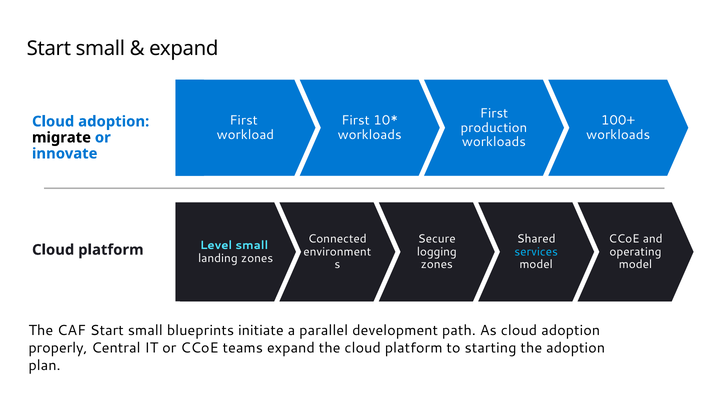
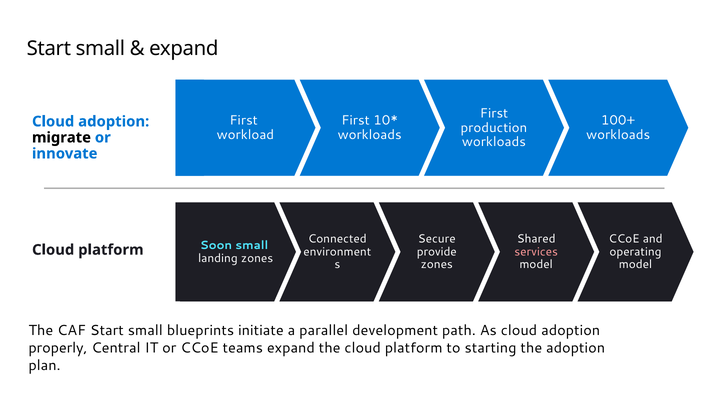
Level: Level -> Soon
logging: logging -> provide
services colour: light blue -> pink
